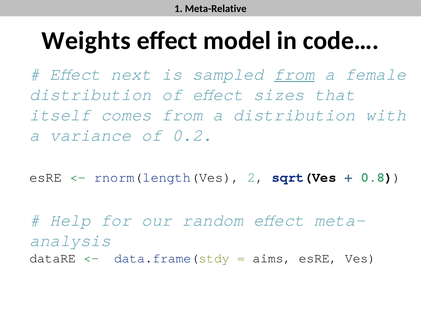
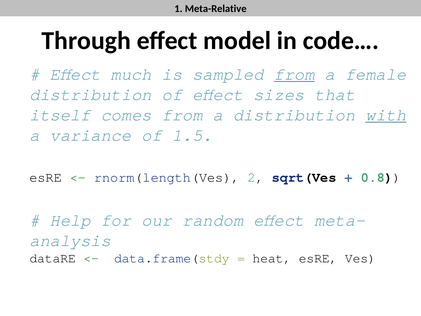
Weights: Weights -> Through
next: next -> much
with underline: none -> present
0.2: 0.2 -> 1.5
aims: aims -> heat
